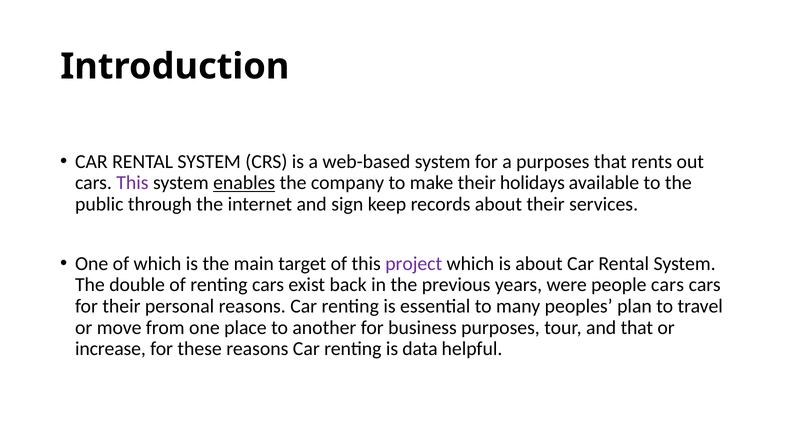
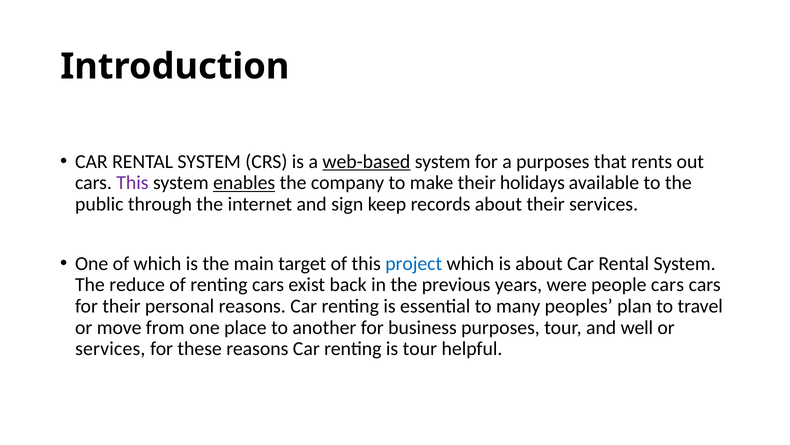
web-based underline: none -> present
project colour: purple -> blue
double: double -> reduce
and that: that -> well
increase at (110, 348): increase -> services
is data: data -> tour
